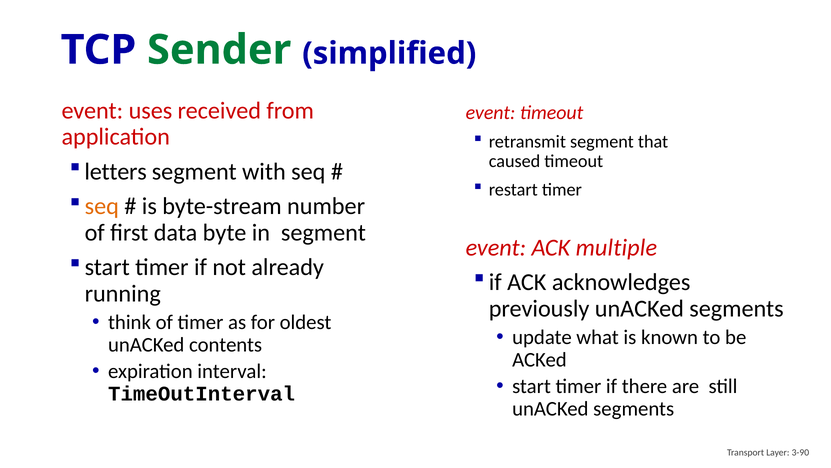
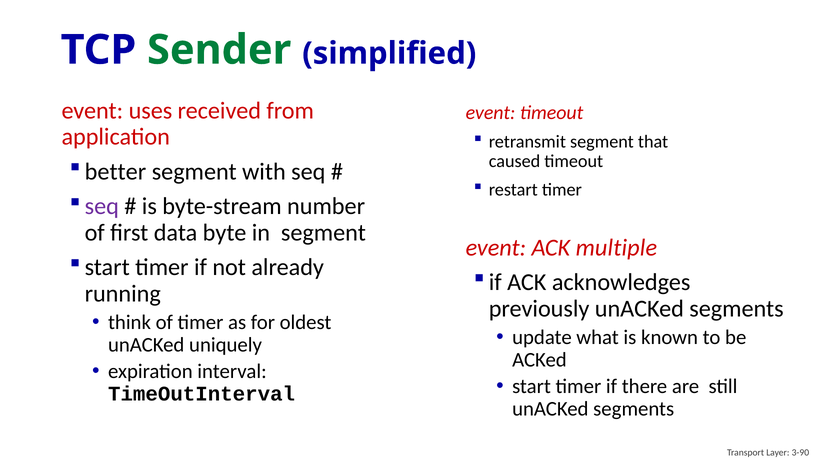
letters: letters -> better
seq at (102, 206) colour: orange -> purple
contents: contents -> uniquely
